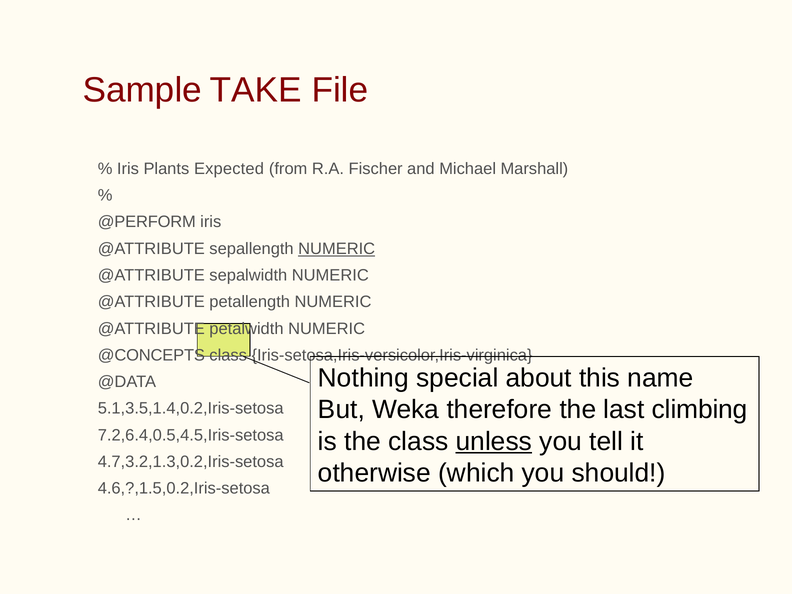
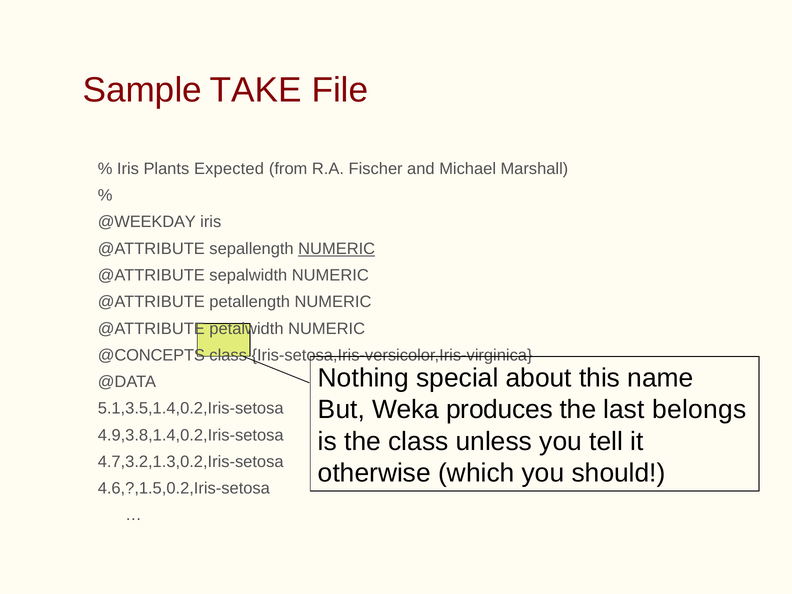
@PERFORM: @PERFORM -> @WEEKDAY
therefore: therefore -> produces
climbing: climbing -> belongs
7.2,6.4,0.5,4.5,Iris-setosa: 7.2,6.4,0.5,4.5,Iris-setosa -> 4.9,3.8,1.4,0.2,Iris-setosa
unless underline: present -> none
